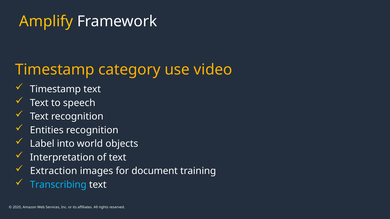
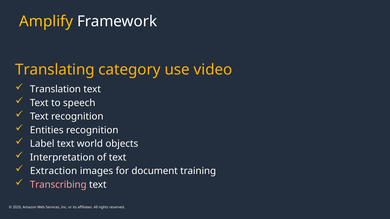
Timestamp at (55, 70): Timestamp -> Translating
Timestamp at (55, 89): Timestamp -> Translation
Label into: into -> text
Transcribing colour: light blue -> pink
